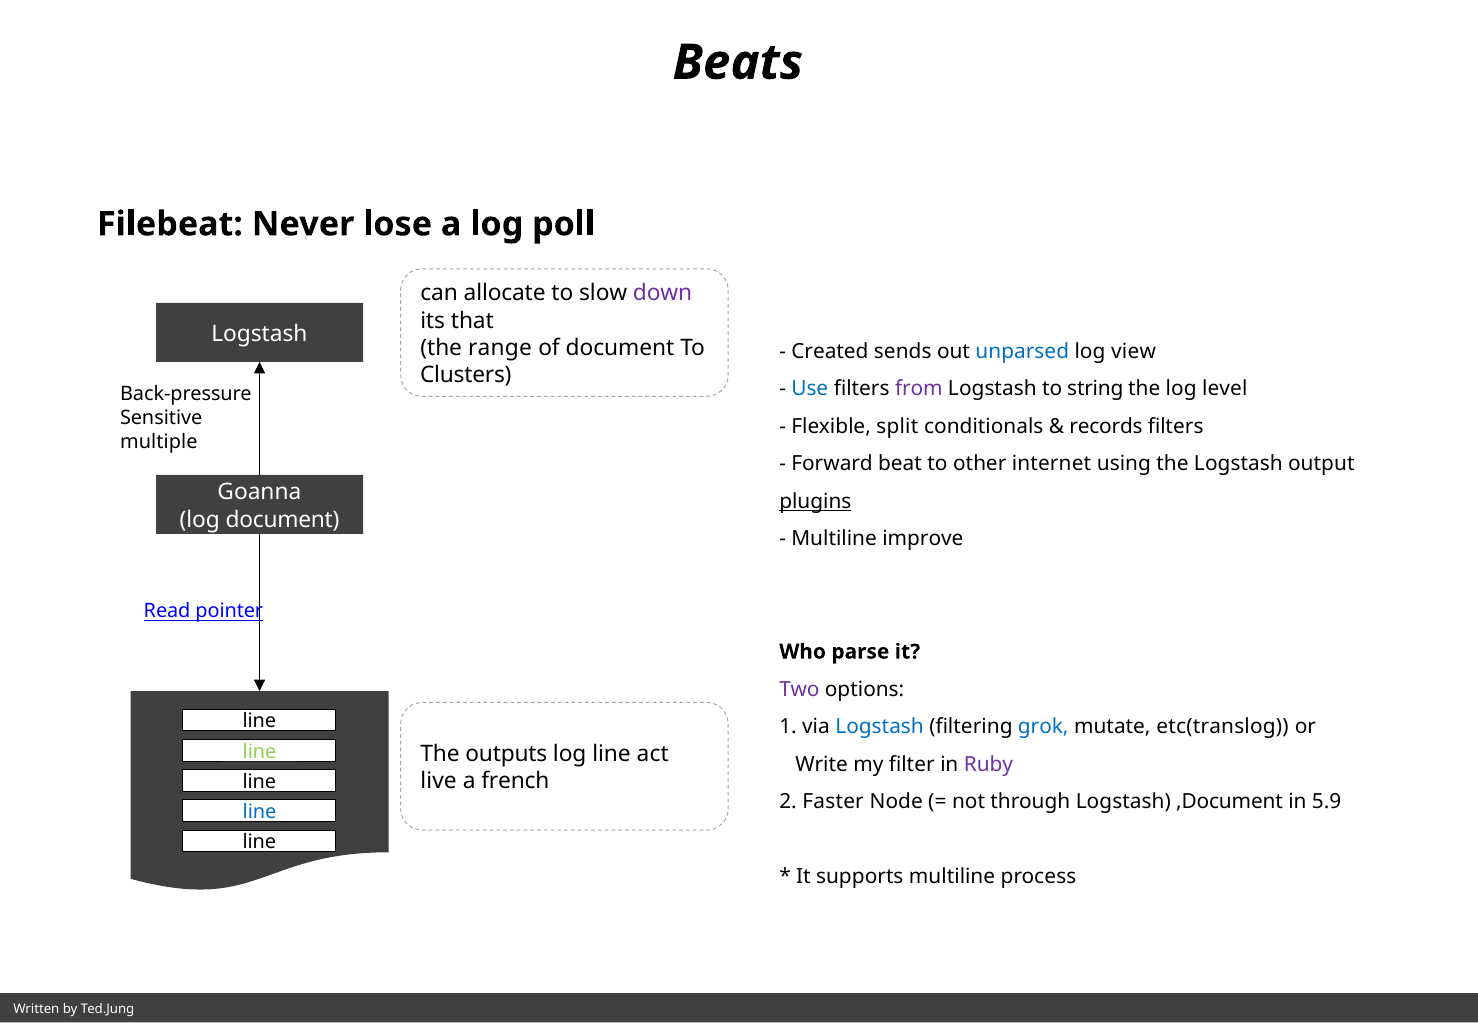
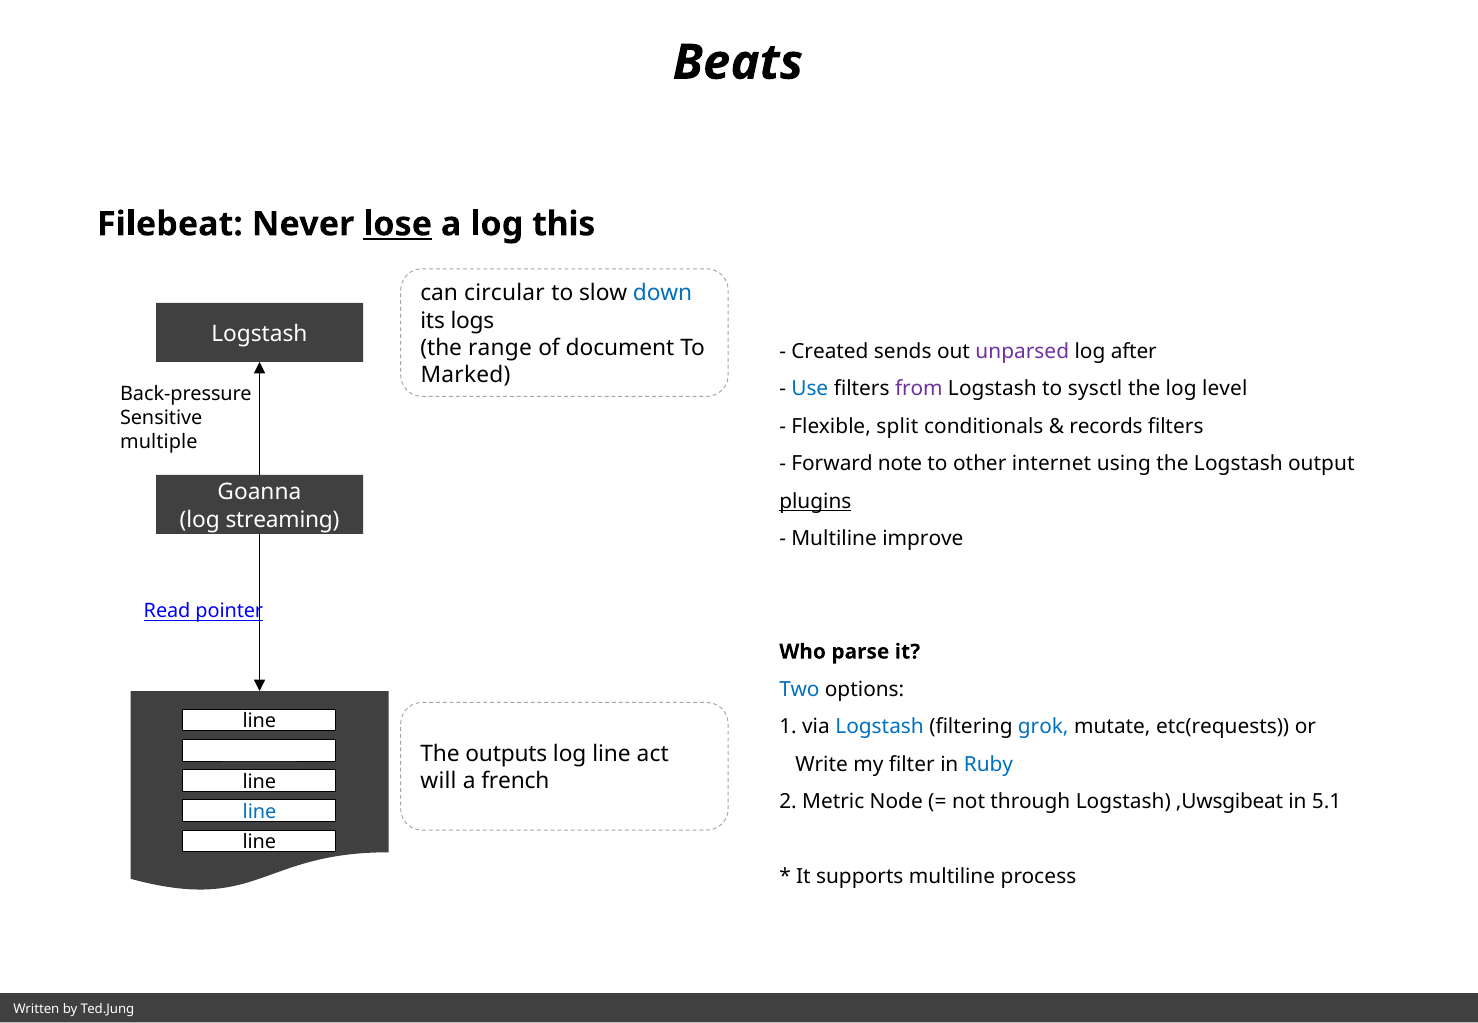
lose underline: none -> present
poll: poll -> this
allocate: allocate -> circular
down colour: purple -> blue
that: that -> logs
unparsed colour: blue -> purple
view: view -> after
Clusters: Clusters -> Marked
string: string -> sysctl
beat: beat -> note
log document: document -> streaming
Two colour: purple -> blue
etc(translog: etc(translog -> etc(requests
line at (259, 752) colour: light green -> white
Ruby colour: purple -> blue
live: live -> will
Faster: Faster -> Metric
,Document: ,Document -> ,Uwsgibeat
5.9: 5.9 -> 5.1
